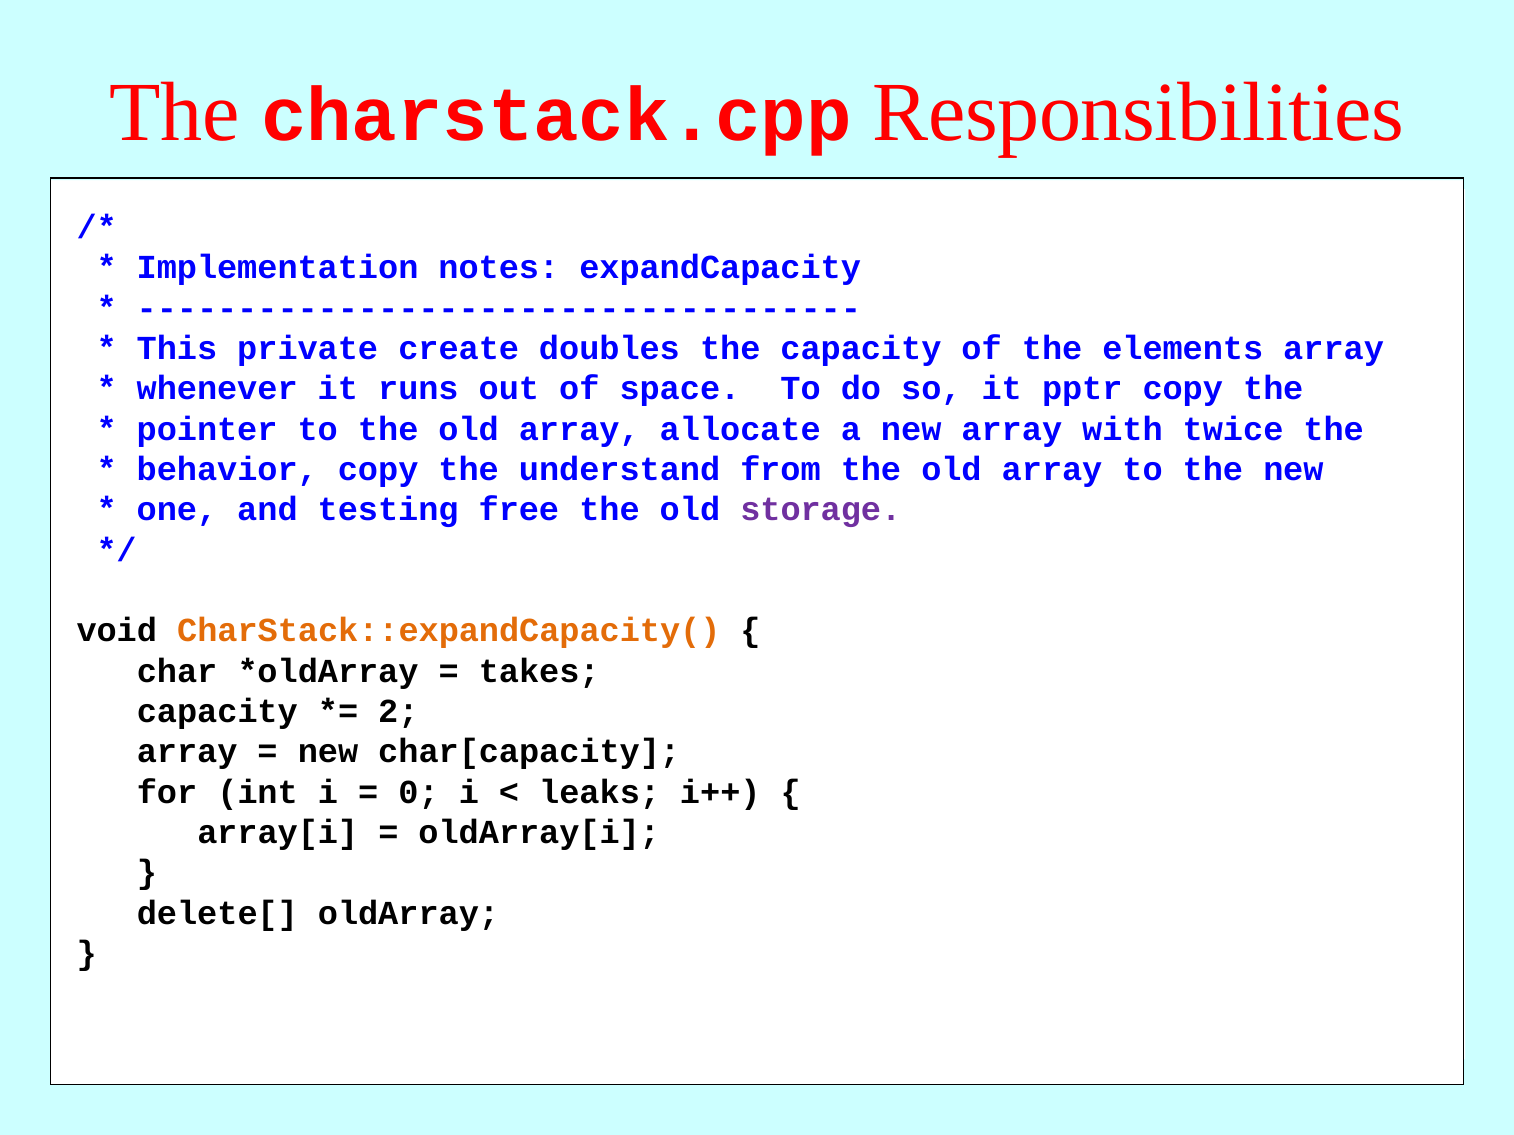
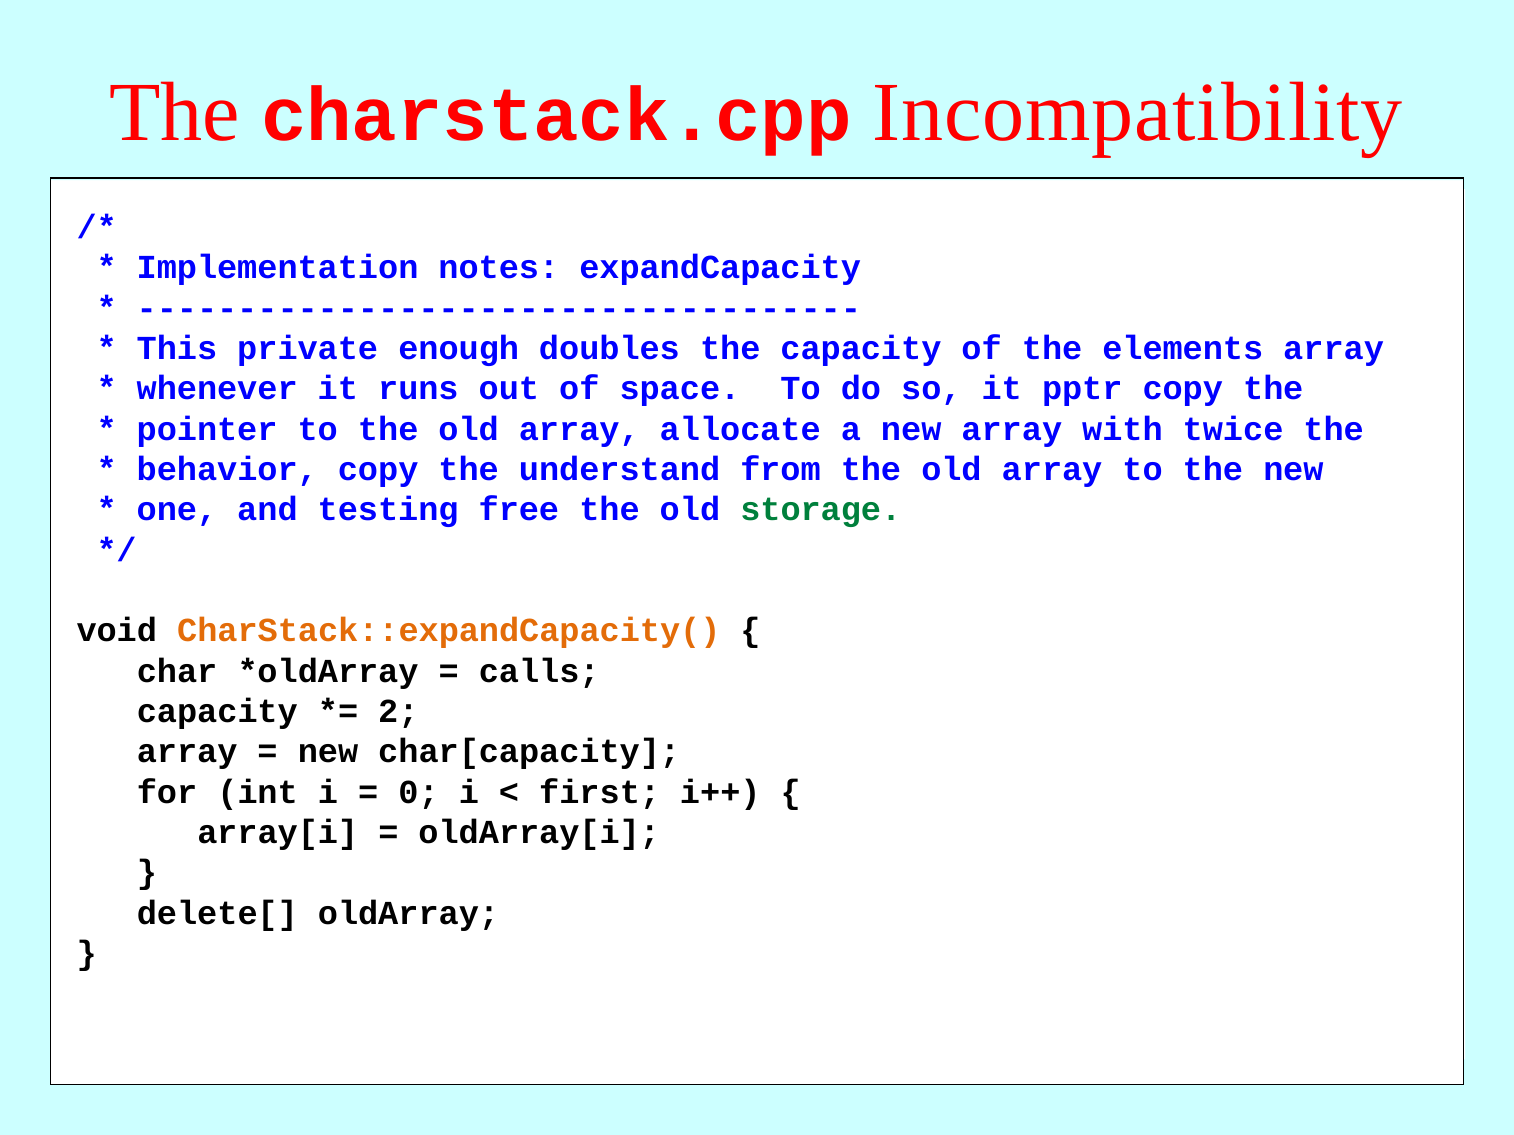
Responsibilities: Responsibilities -> Incompatibility
create: create -> enough
storage colour: purple -> green
takes: takes -> calls
leaks: leaks -> first
